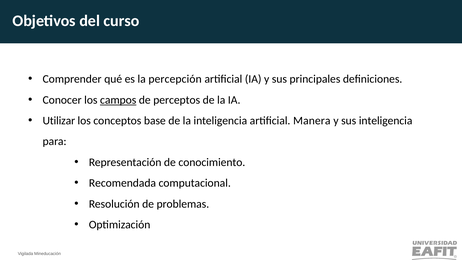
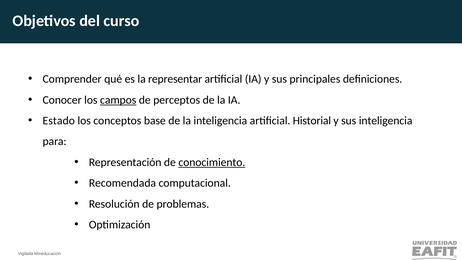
percepción: percepción -> representar
Utilizar: Utilizar -> Estado
Manera: Manera -> Historial
conocimiento underline: none -> present
